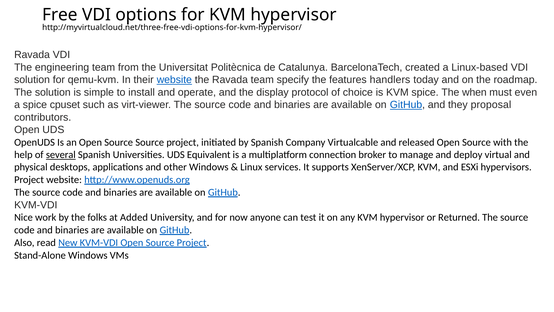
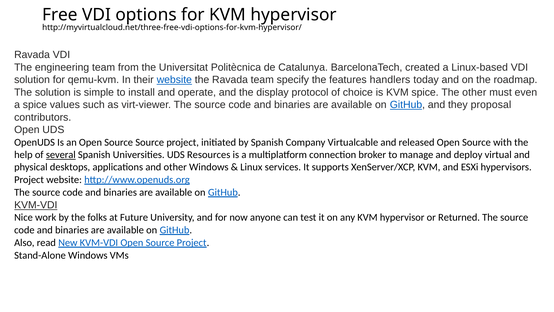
The when: when -> other
cpuset: cpuset -> values
Equivalent: Equivalent -> Resources
KVM-VDI at (36, 205) underline: none -> present
Added: Added -> Future
